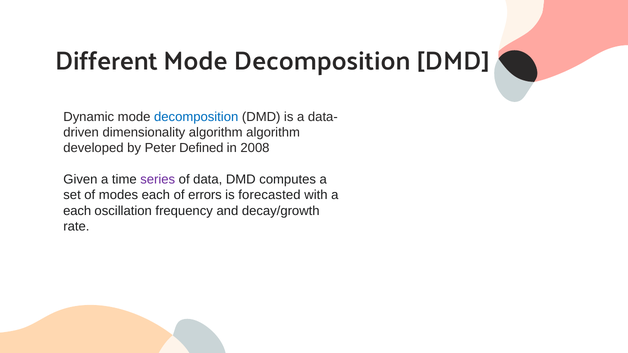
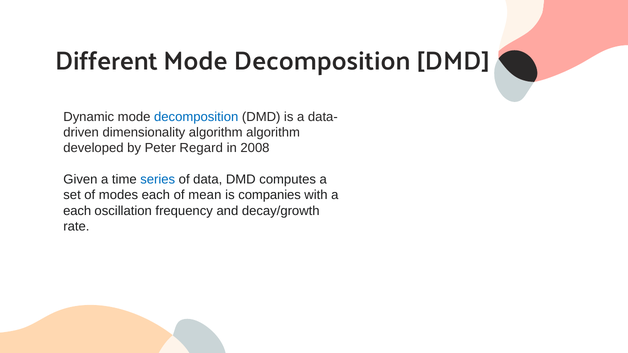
Defined: Defined -> Regard
series colour: purple -> blue
errors: errors -> mean
forecasted: forecasted -> companies
